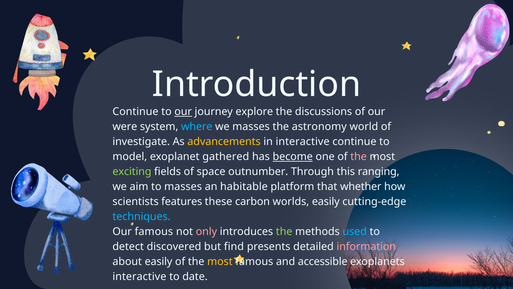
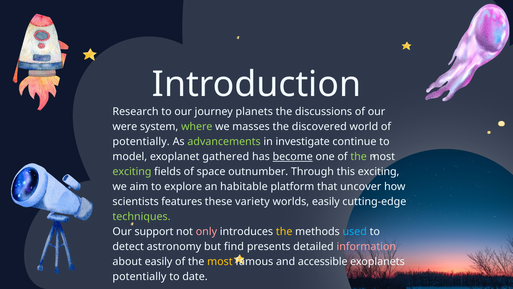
Continue at (135, 111): Continue -> Research
our at (183, 111) underline: present -> none
explore: explore -> planets
where colour: light blue -> light green
astronomy: astronomy -> discovered
investigate at (141, 141): investigate -> potentially
advancements colour: yellow -> light green
in interactive: interactive -> investigate
the at (359, 156) colour: pink -> light green
this ranging: ranging -> exciting
to masses: masses -> explore
whether: whether -> uncover
carbon: carbon -> variety
techniques colour: light blue -> light green
Our famous: famous -> support
the at (284, 231) colour: light green -> yellow
discovered: discovered -> astronomy
interactive at (139, 276): interactive -> potentially
